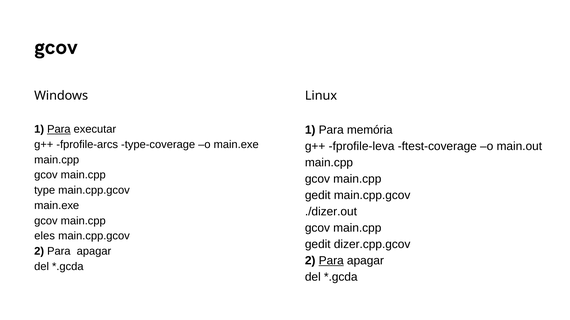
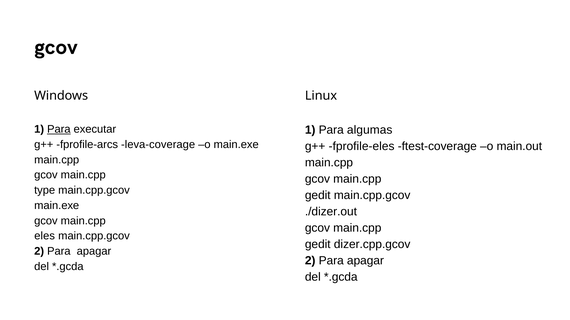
memória: memória -> algumas
type-coverage: type-coverage -> leva-coverage
fprofile-leva: fprofile-leva -> fprofile-eles
Para at (331, 261) underline: present -> none
